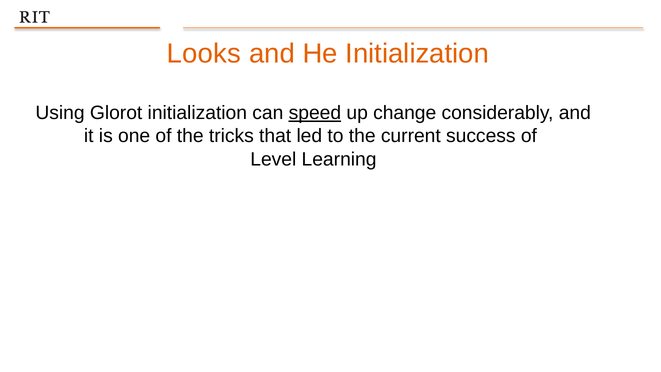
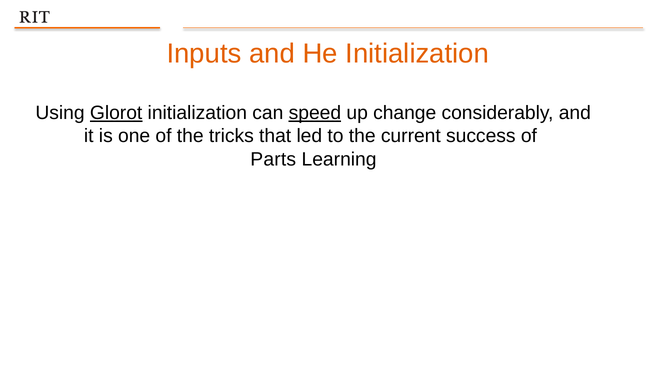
Looks: Looks -> Inputs
Glorot underline: none -> present
Level: Level -> Parts
